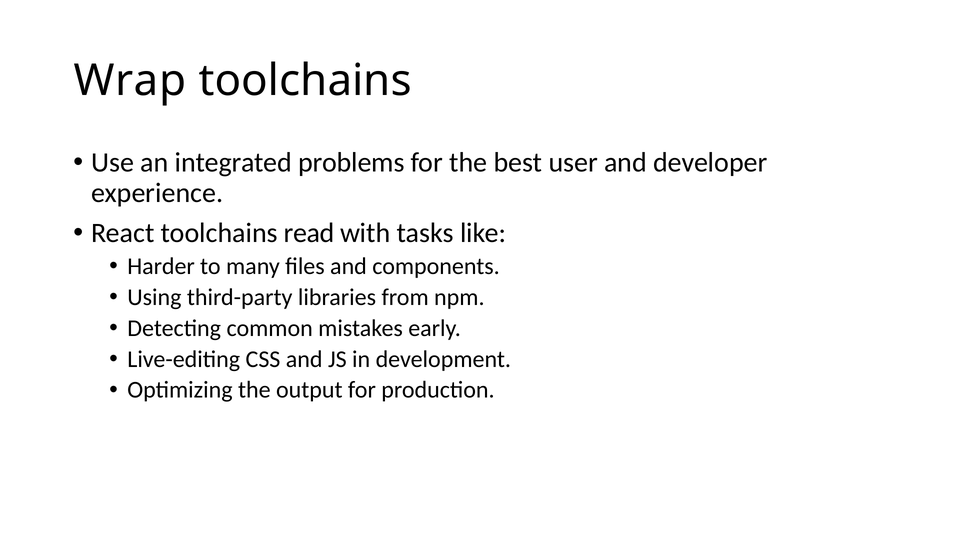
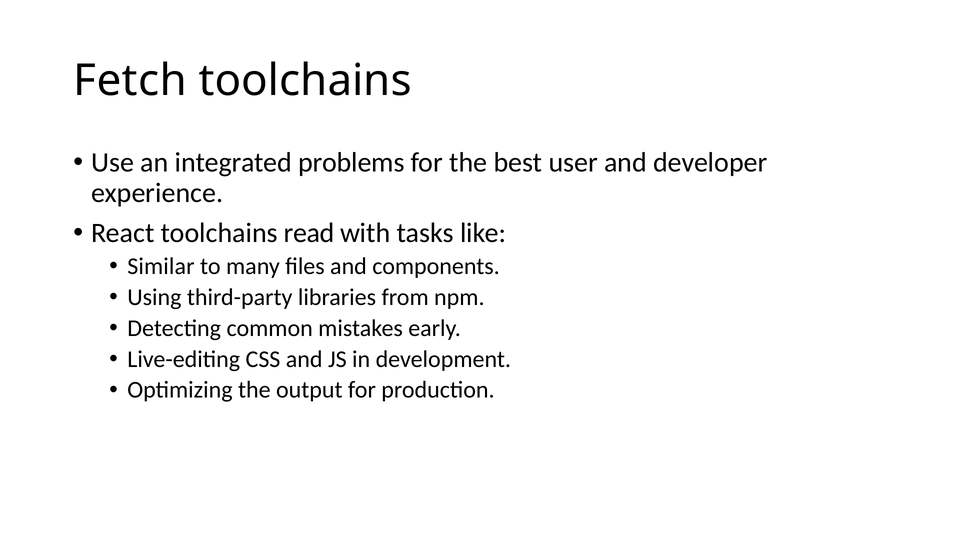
Wrap: Wrap -> Fetch
Harder: Harder -> Similar
